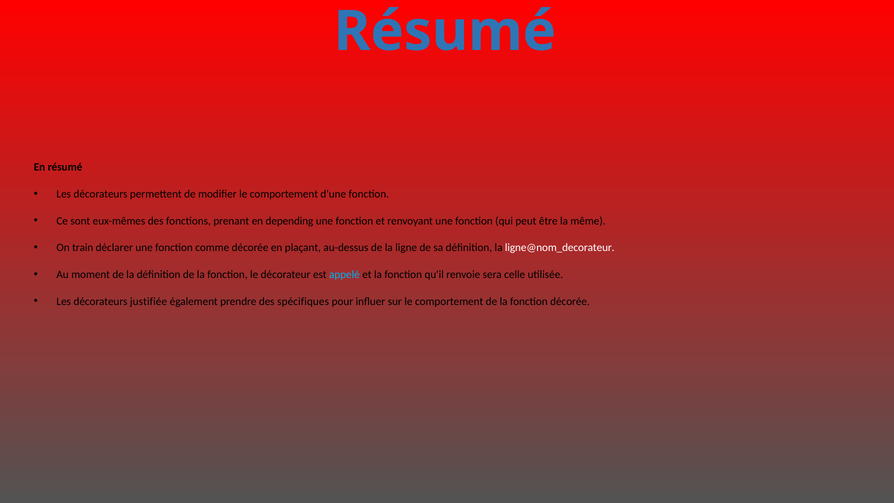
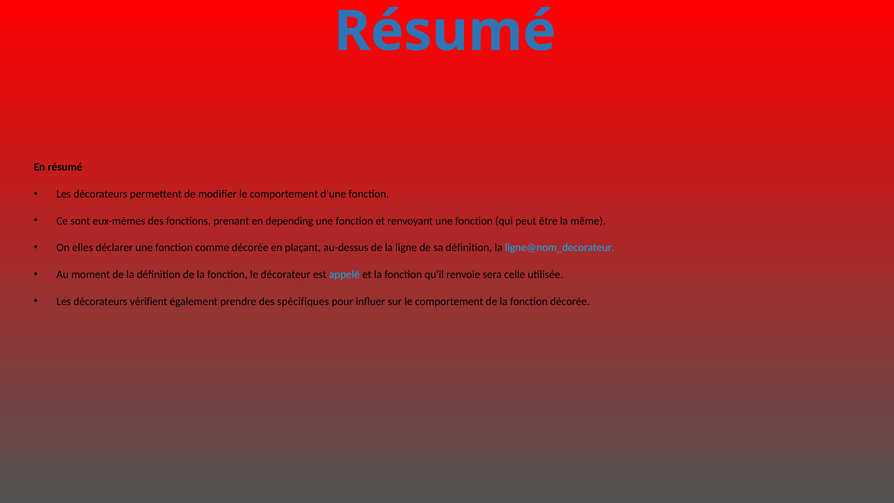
train: train -> elles
ligne@nom_decorateur colour: white -> light blue
justifiée: justifiée -> vérifient
